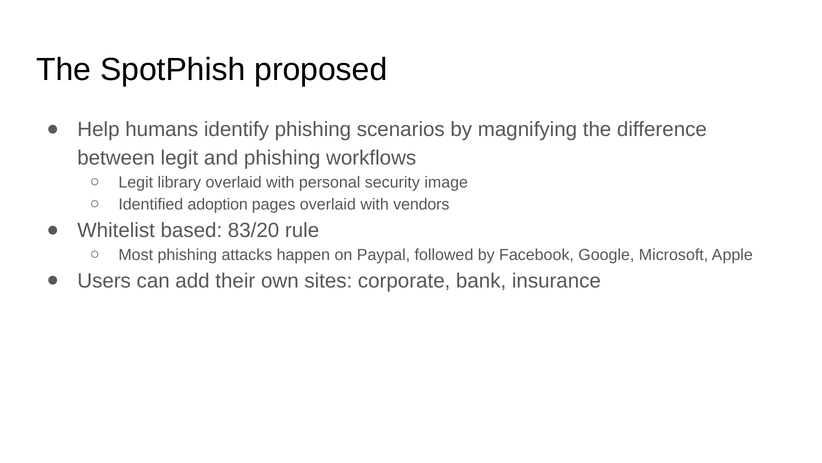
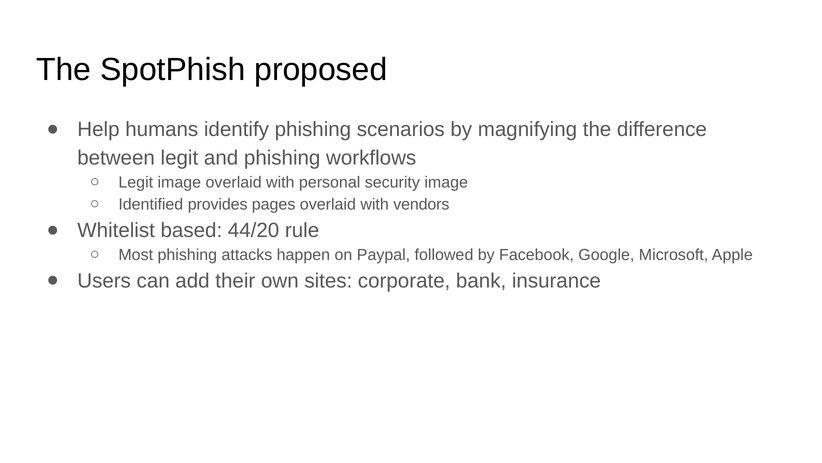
Legit library: library -> image
adoption: adoption -> provides
83/20: 83/20 -> 44/20
